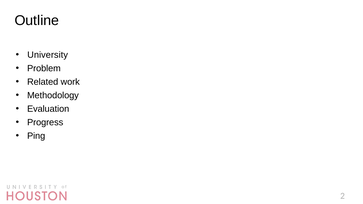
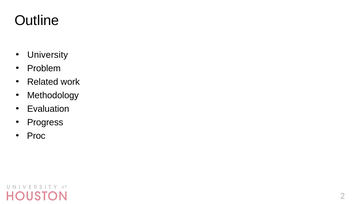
Ping: Ping -> Proc
